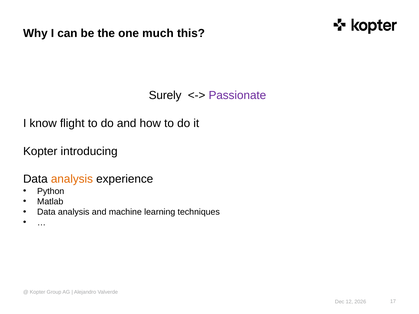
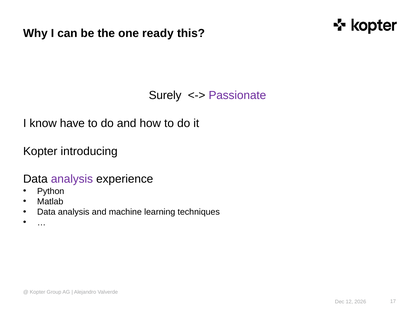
much: much -> ready
flight: flight -> have
analysis at (72, 179) colour: orange -> purple
